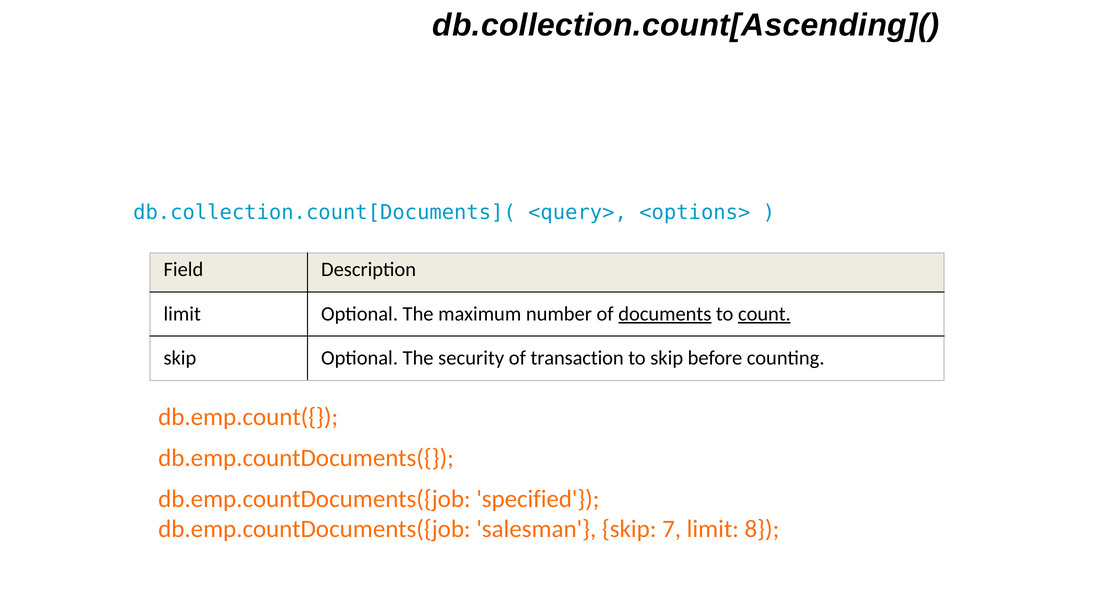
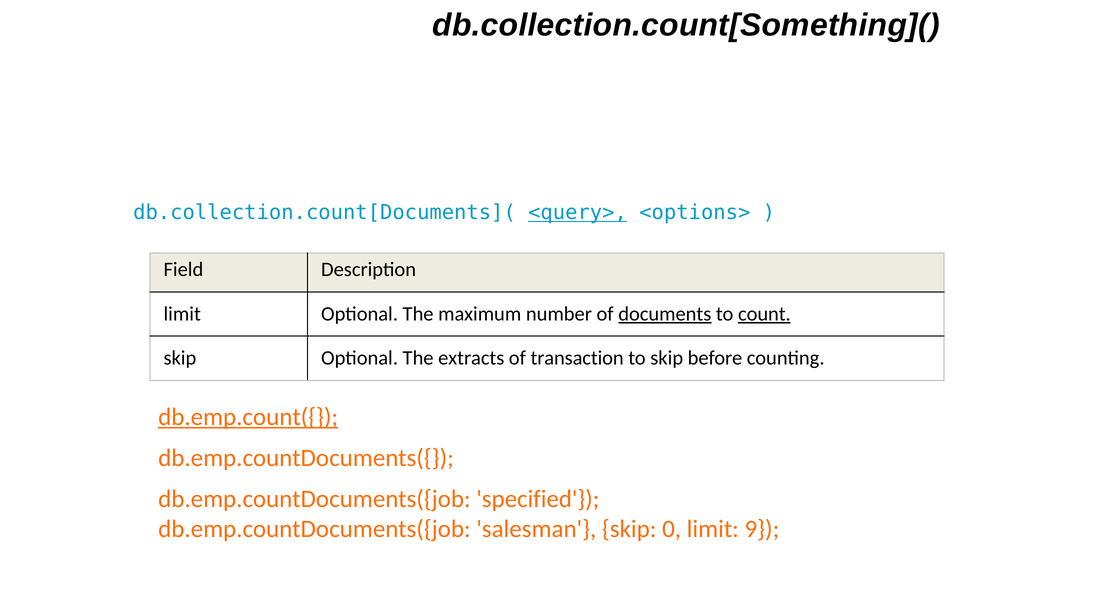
db.collection.count[Ascending](: db.collection.count[Ascending]( -> db.collection.count[Something](
<query> underline: none -> present
security: security -> extracts
db.emp.count({ underline: none -> present
7: 7 -> 0
8: 8 -> 9
